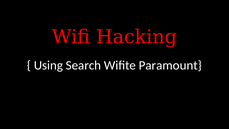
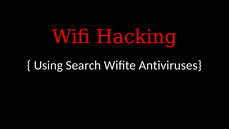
Paramount: Paramount -> Antiviruses
